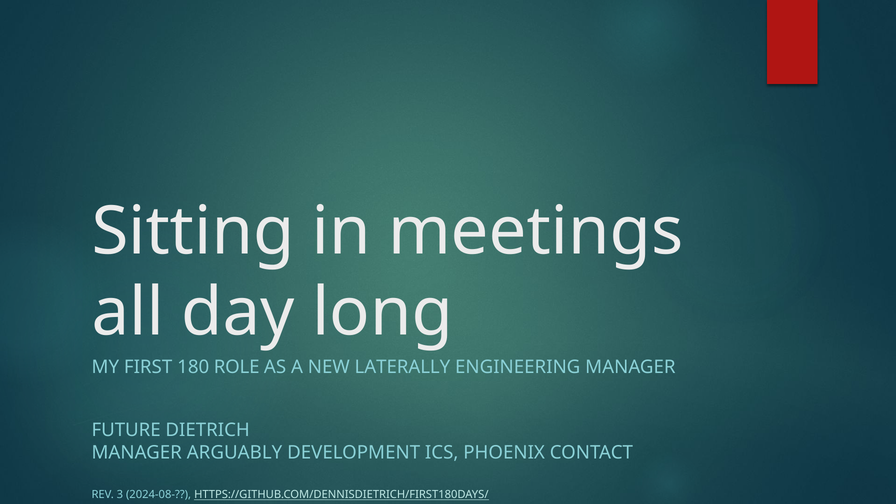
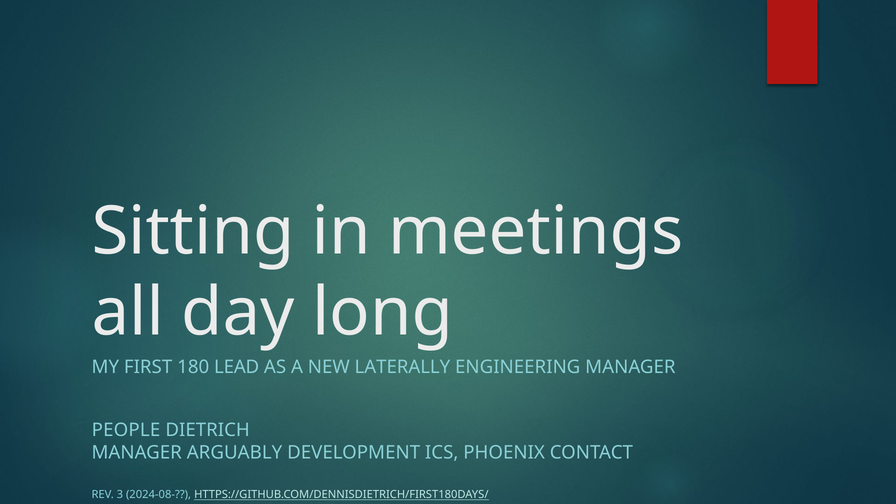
ROLE: ROLE -> LEAD
FUTURE: FUTURE -> PEOPLE
